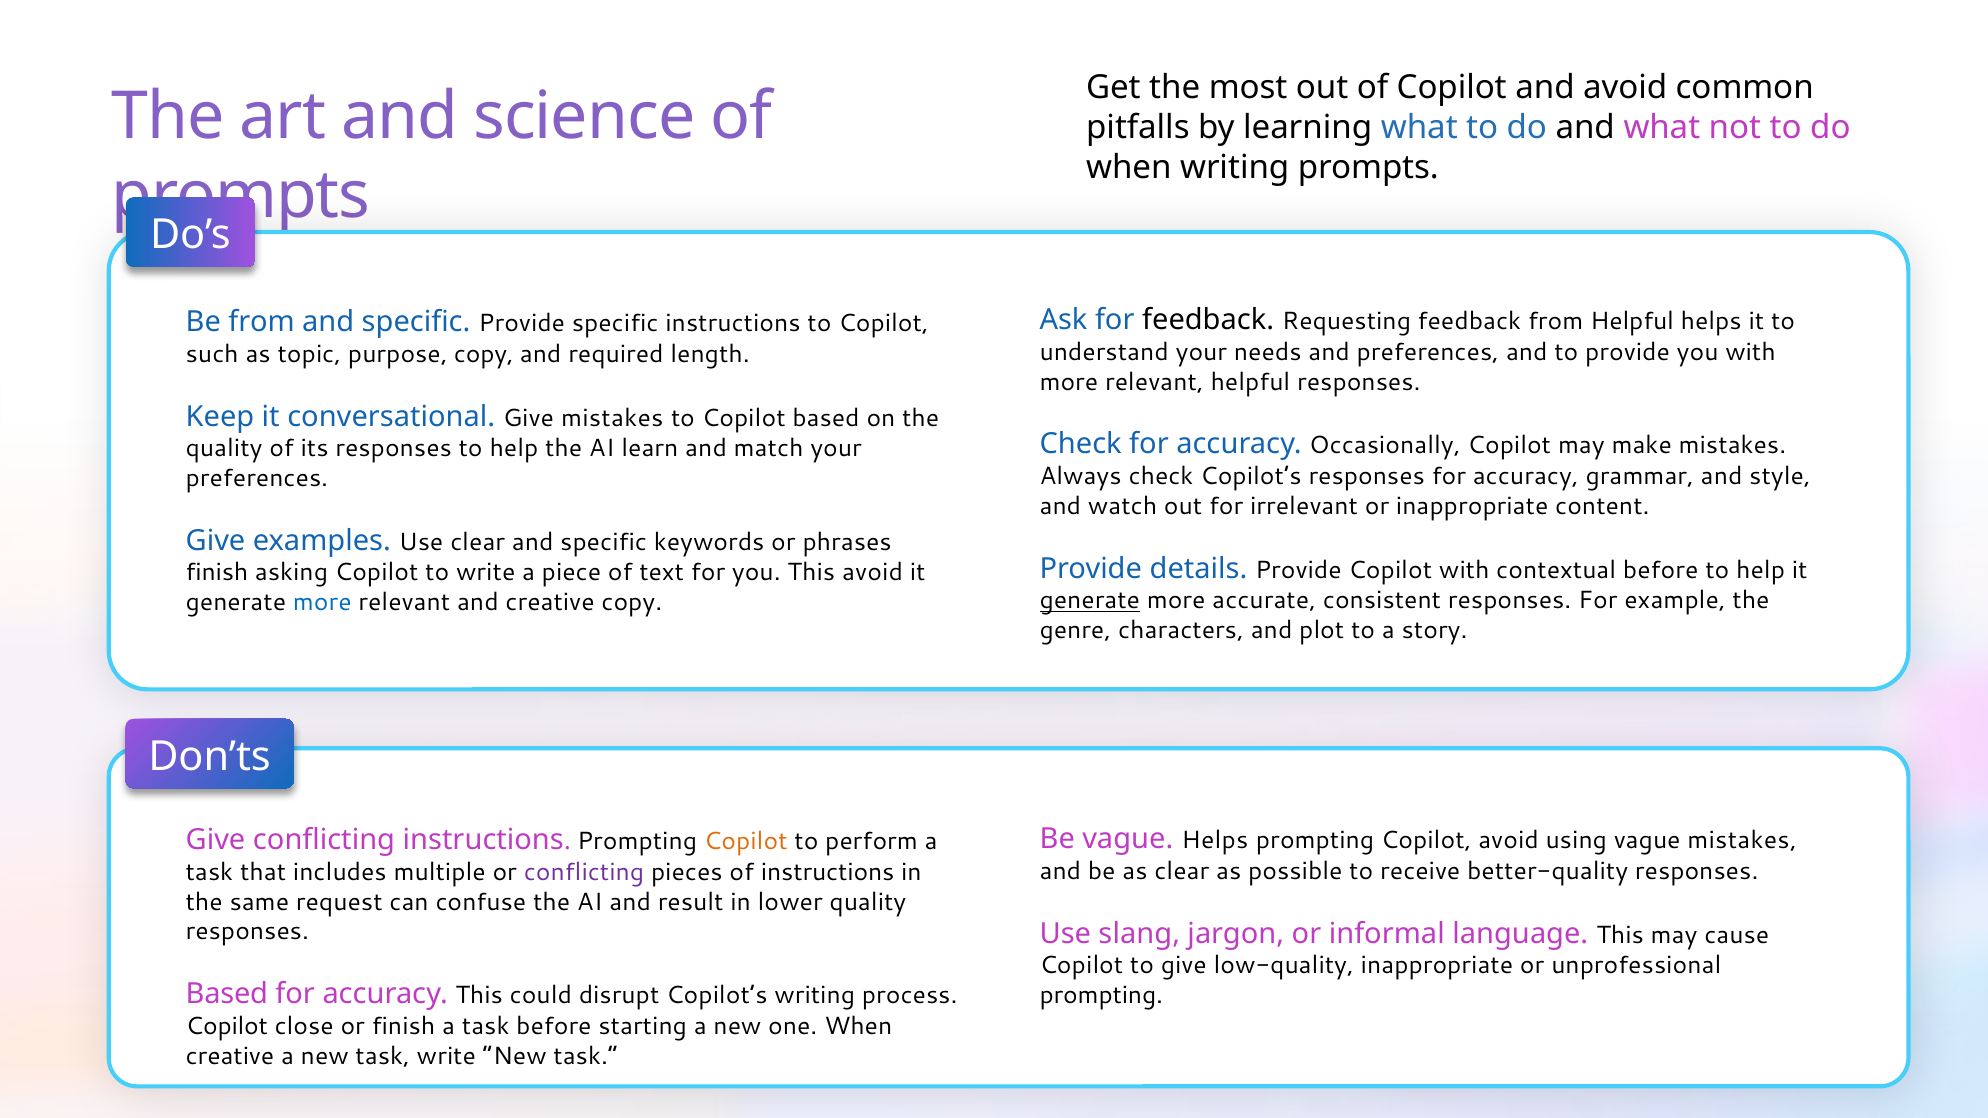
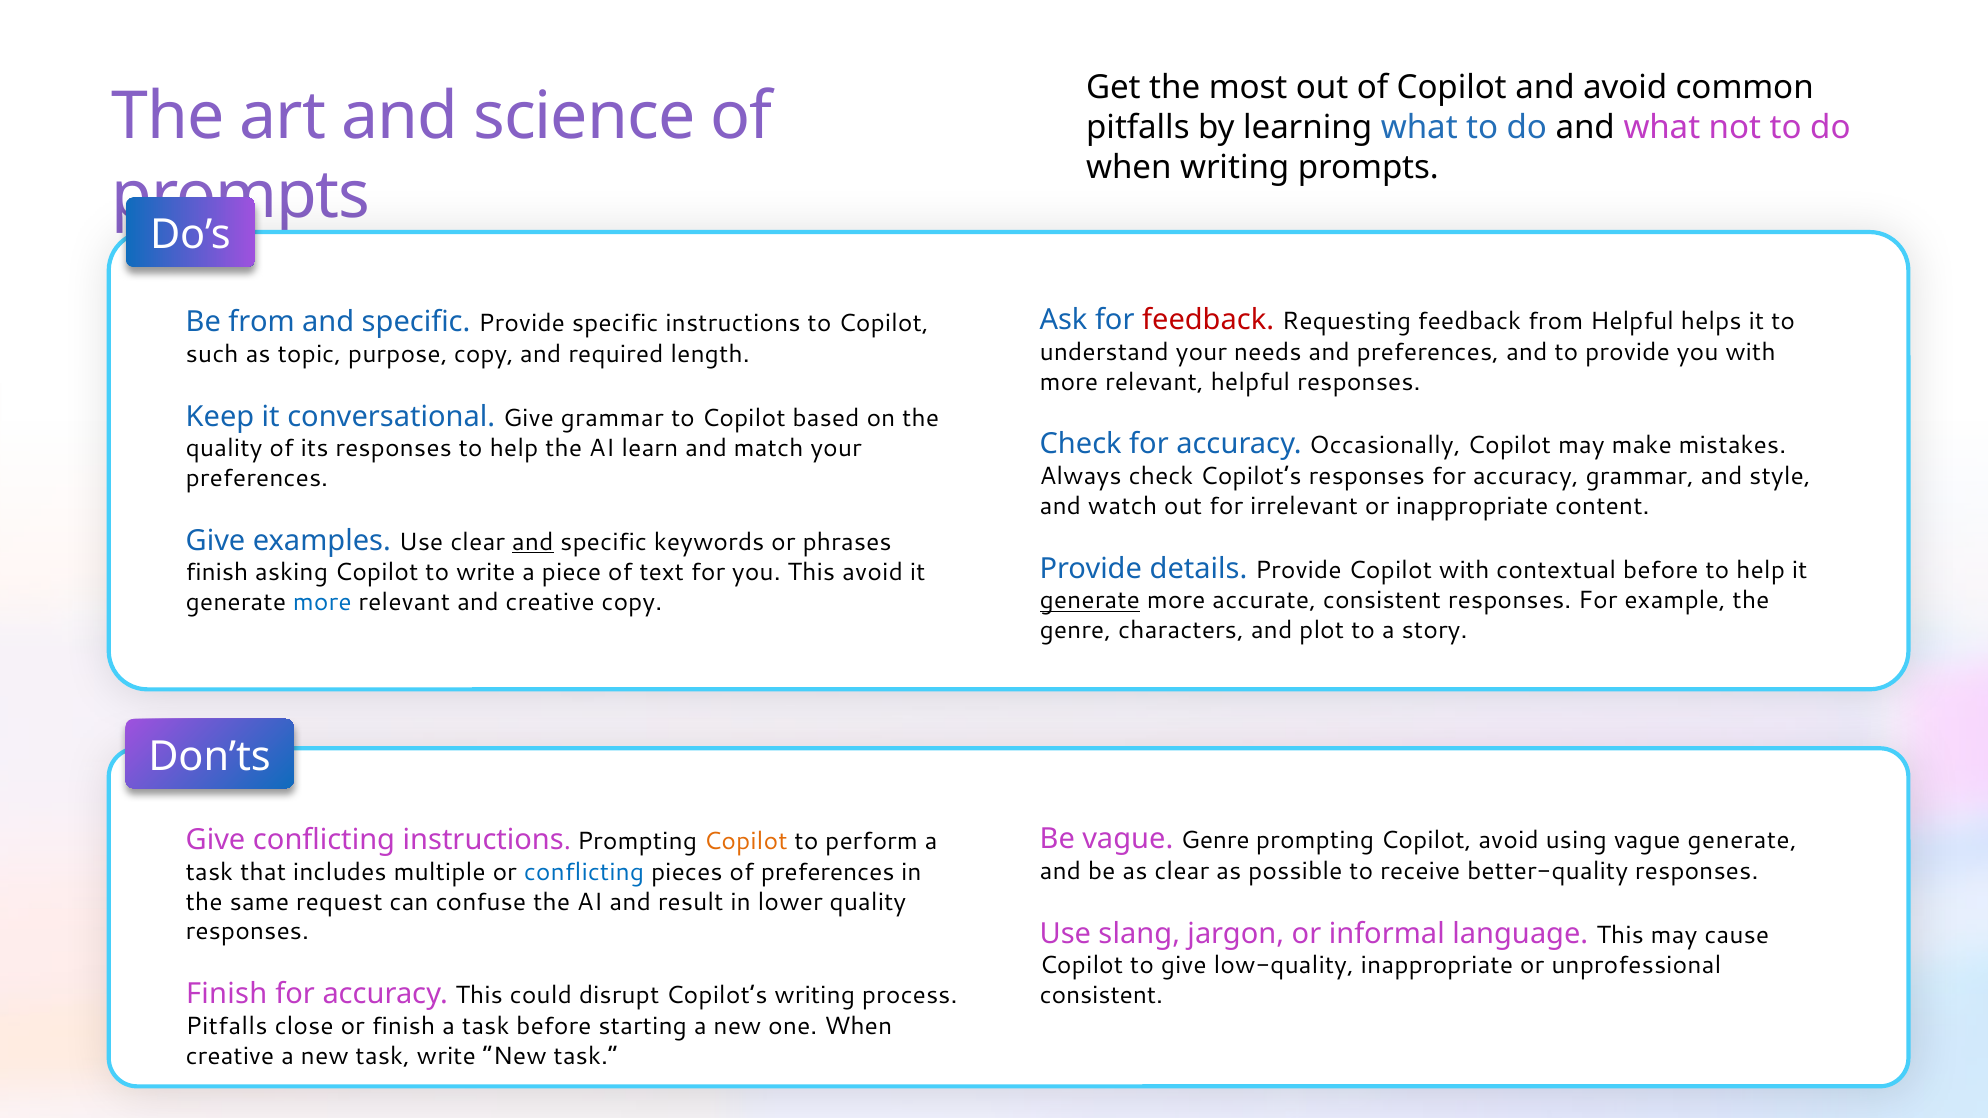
feedback at (1208, 320) colour: black -> red
Give mistakes: mistakes -> grammar
and at (533, 542) underline: none -> present
vague Helps: Helps -> Genre
vague mistakes: mistakes -> generate
conflicting at (584, 872) colour: purple -> blue
of instructions: instructions -> preferences
prompting at (1101, 996): prompting -> consistent
Based at (227, 994): Based -> Finish
Copilot at (227, 1026): Copilot -> Pitfalls
